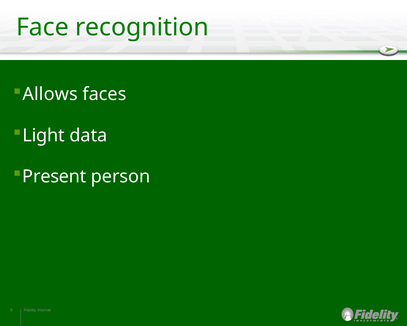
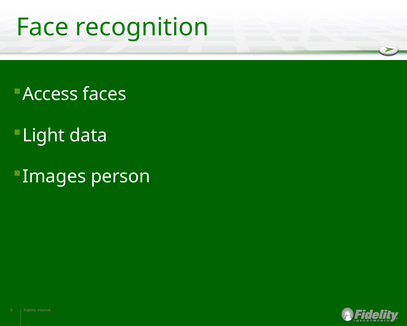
Allows: Allows -> Access
Present: Present -> Images
